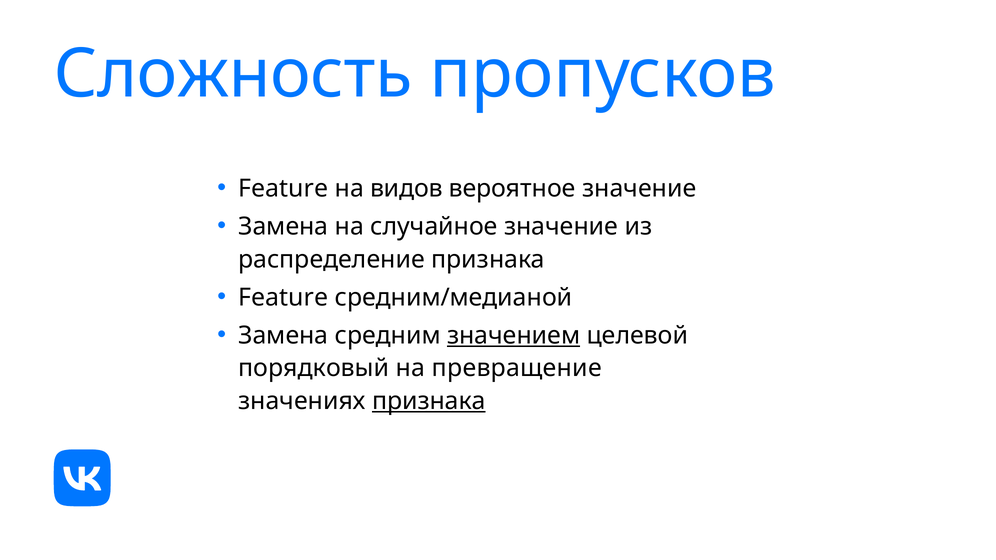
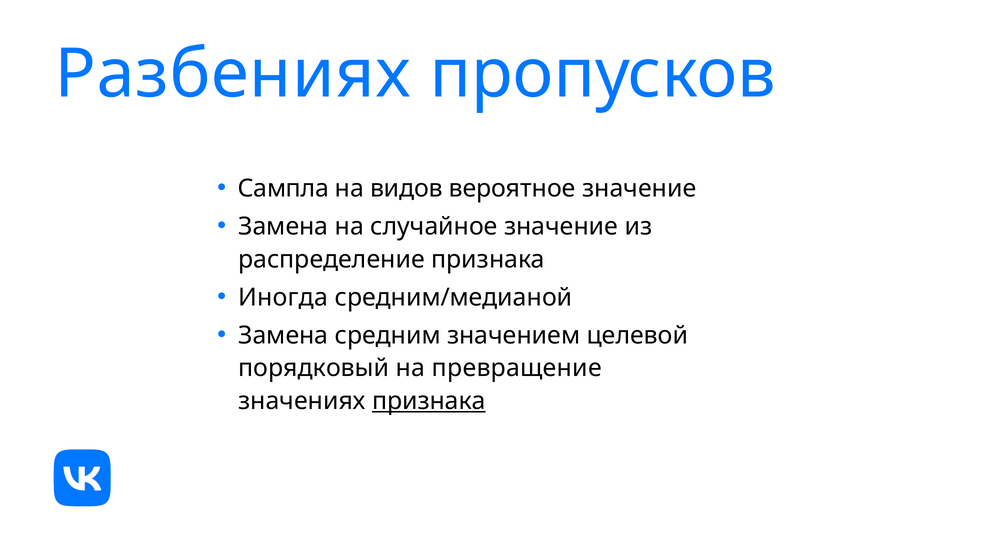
Сложность: Сложность -> Разбениях
Feature at (283, 189): Feature -> Сампла
Feature at (283, 298): Feature -> Иногда
значением underline: present -> none
